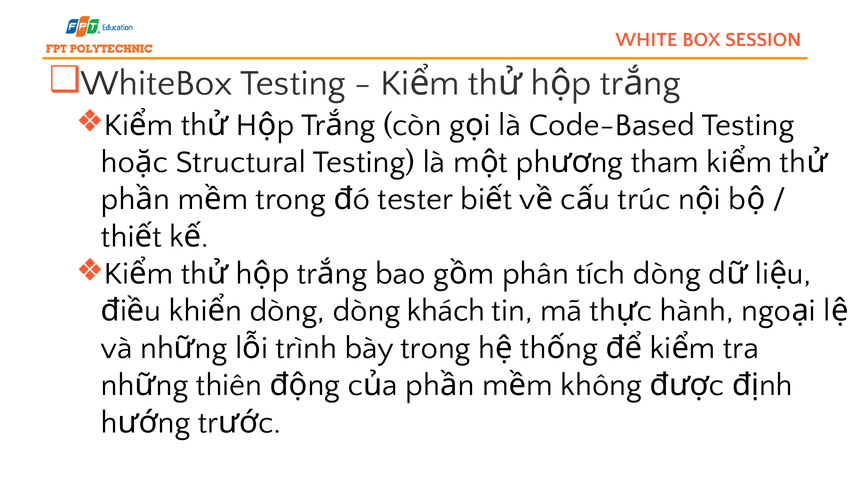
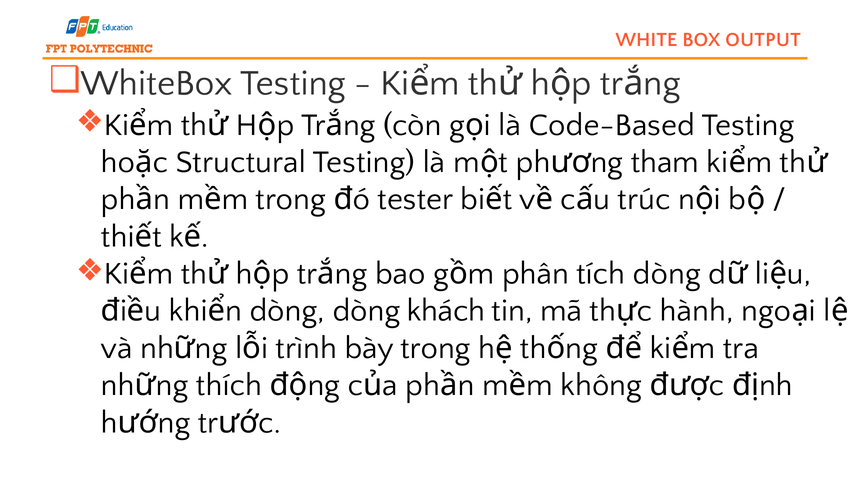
SESSION: SESSION -> OUTPUT
thiên: thiên -> thích
